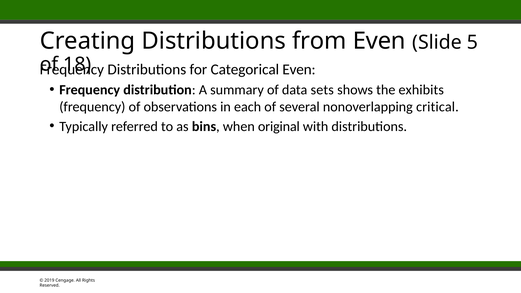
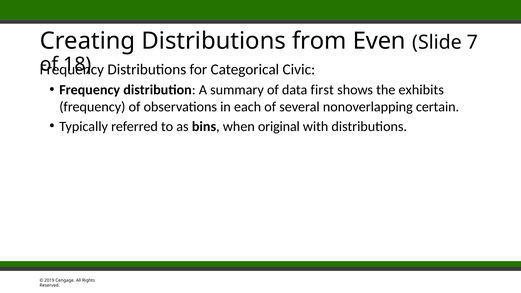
5: 5 -> 7
Categorical Even: Even -> Civic
sets: sets -> first
critical: critical -> certain
